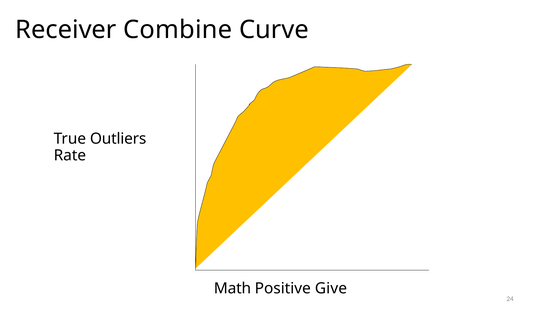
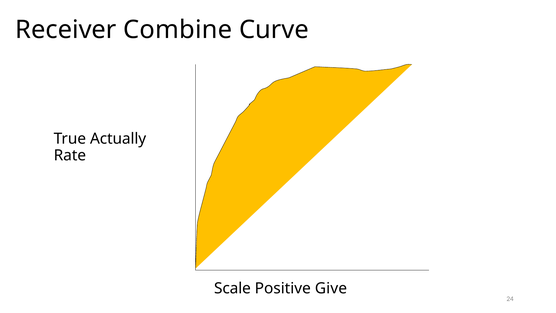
Outliers: Outliers -> Actually
Math: Math -> Scale
